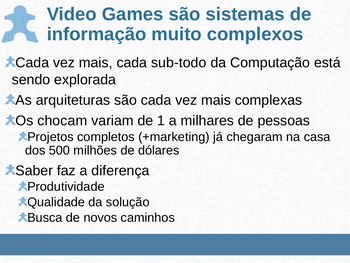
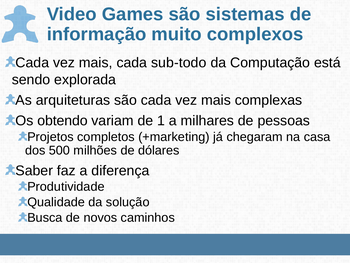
chocam: chocam -> obtendo
